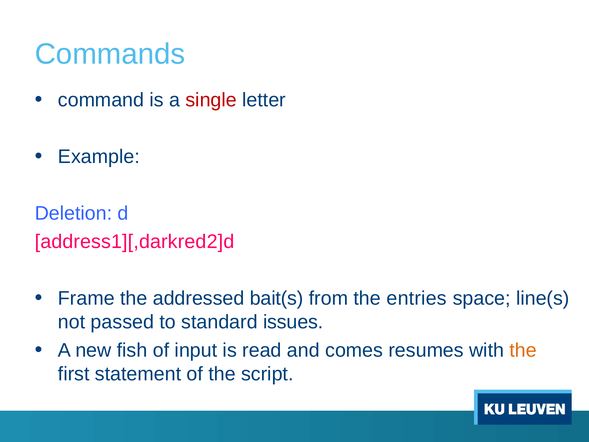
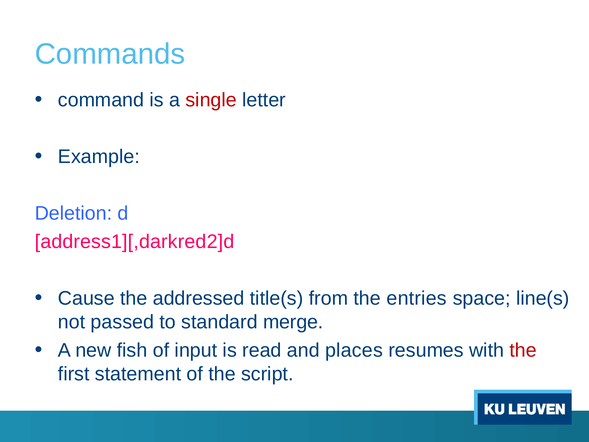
Frame: Frame -> Cause
bait(s: bait(s -> title(s
issues: issues -> merge
comes: comes -> places
the at (523, 350) colour: orange -> red
